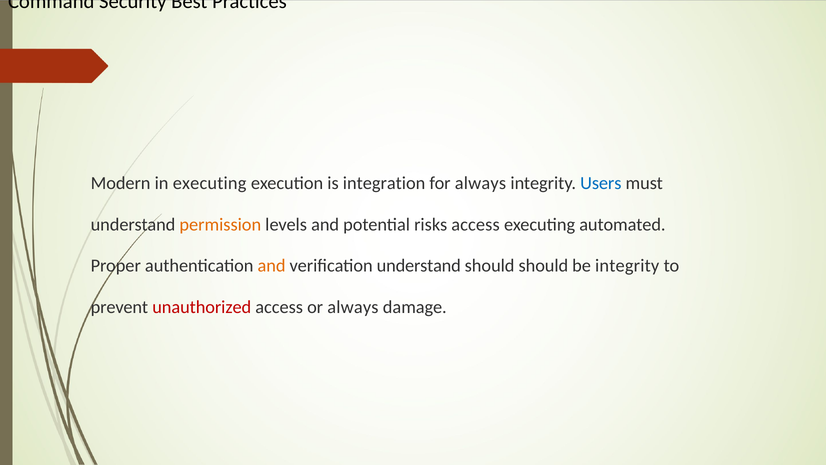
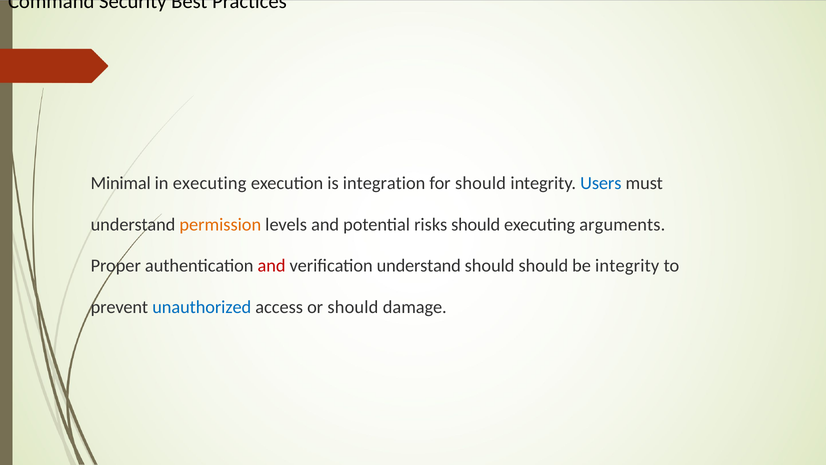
Modern: Modern -> Minimal
for always: always -> should
risks access: access -> should
automated: automated -> arguments
and at (272, 266) colour: orange -> red
unauthorized colour: red -> blue
or always: always -> should
